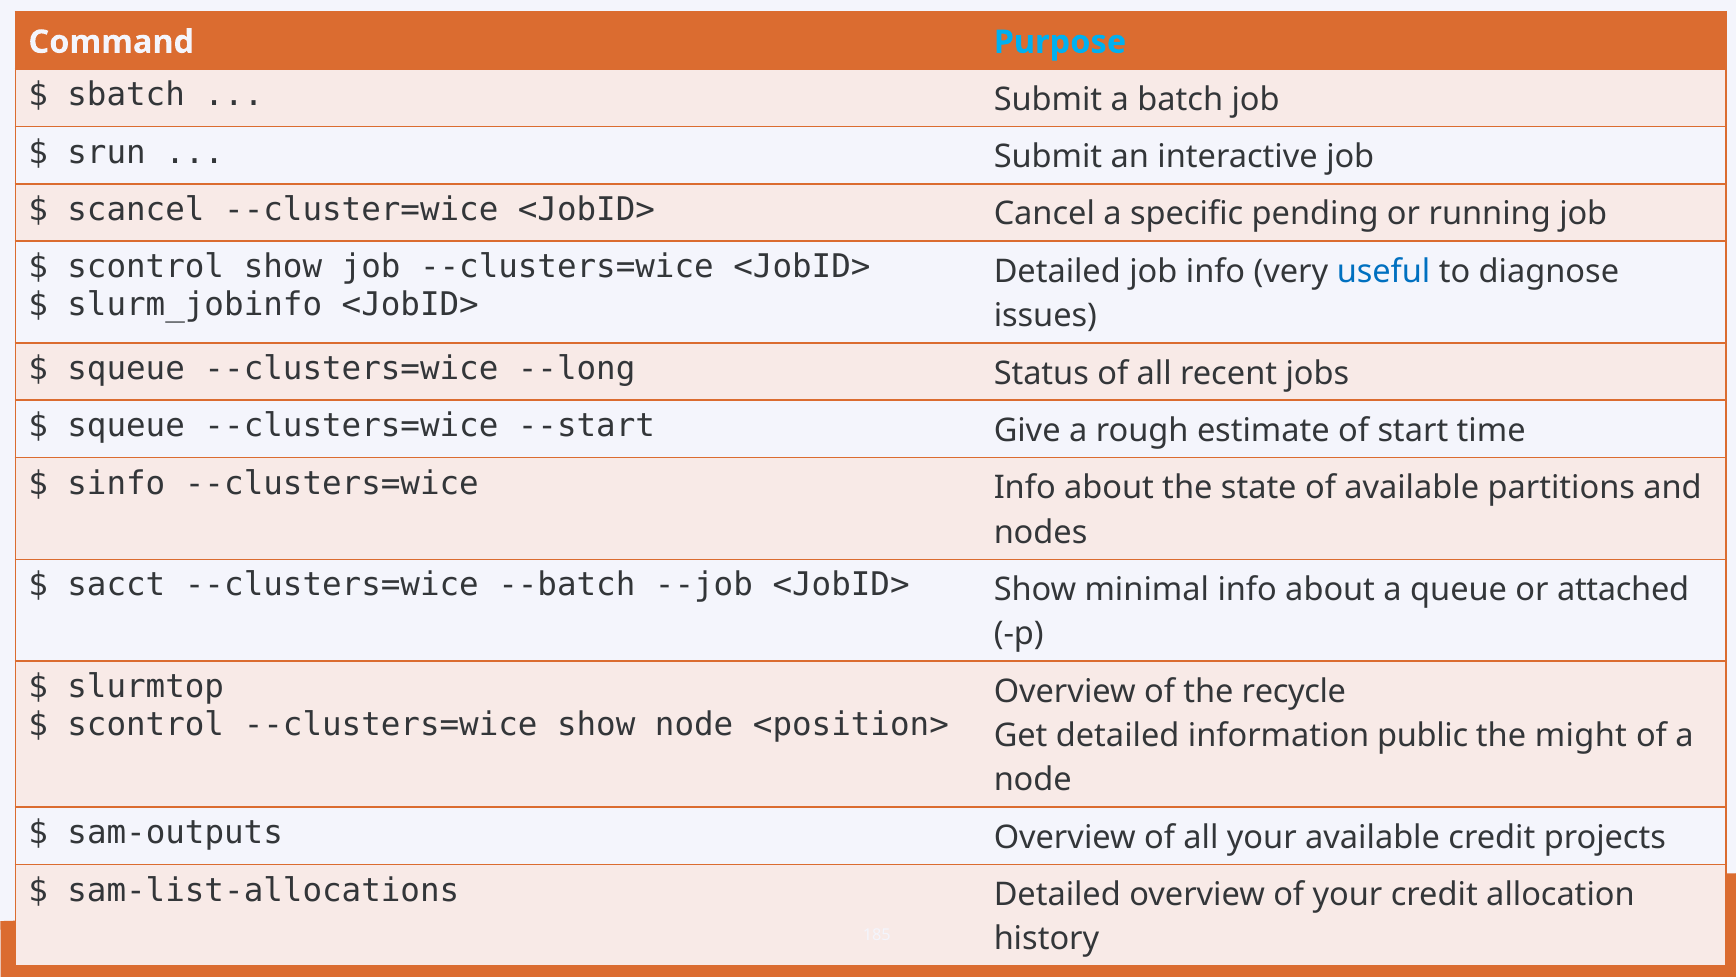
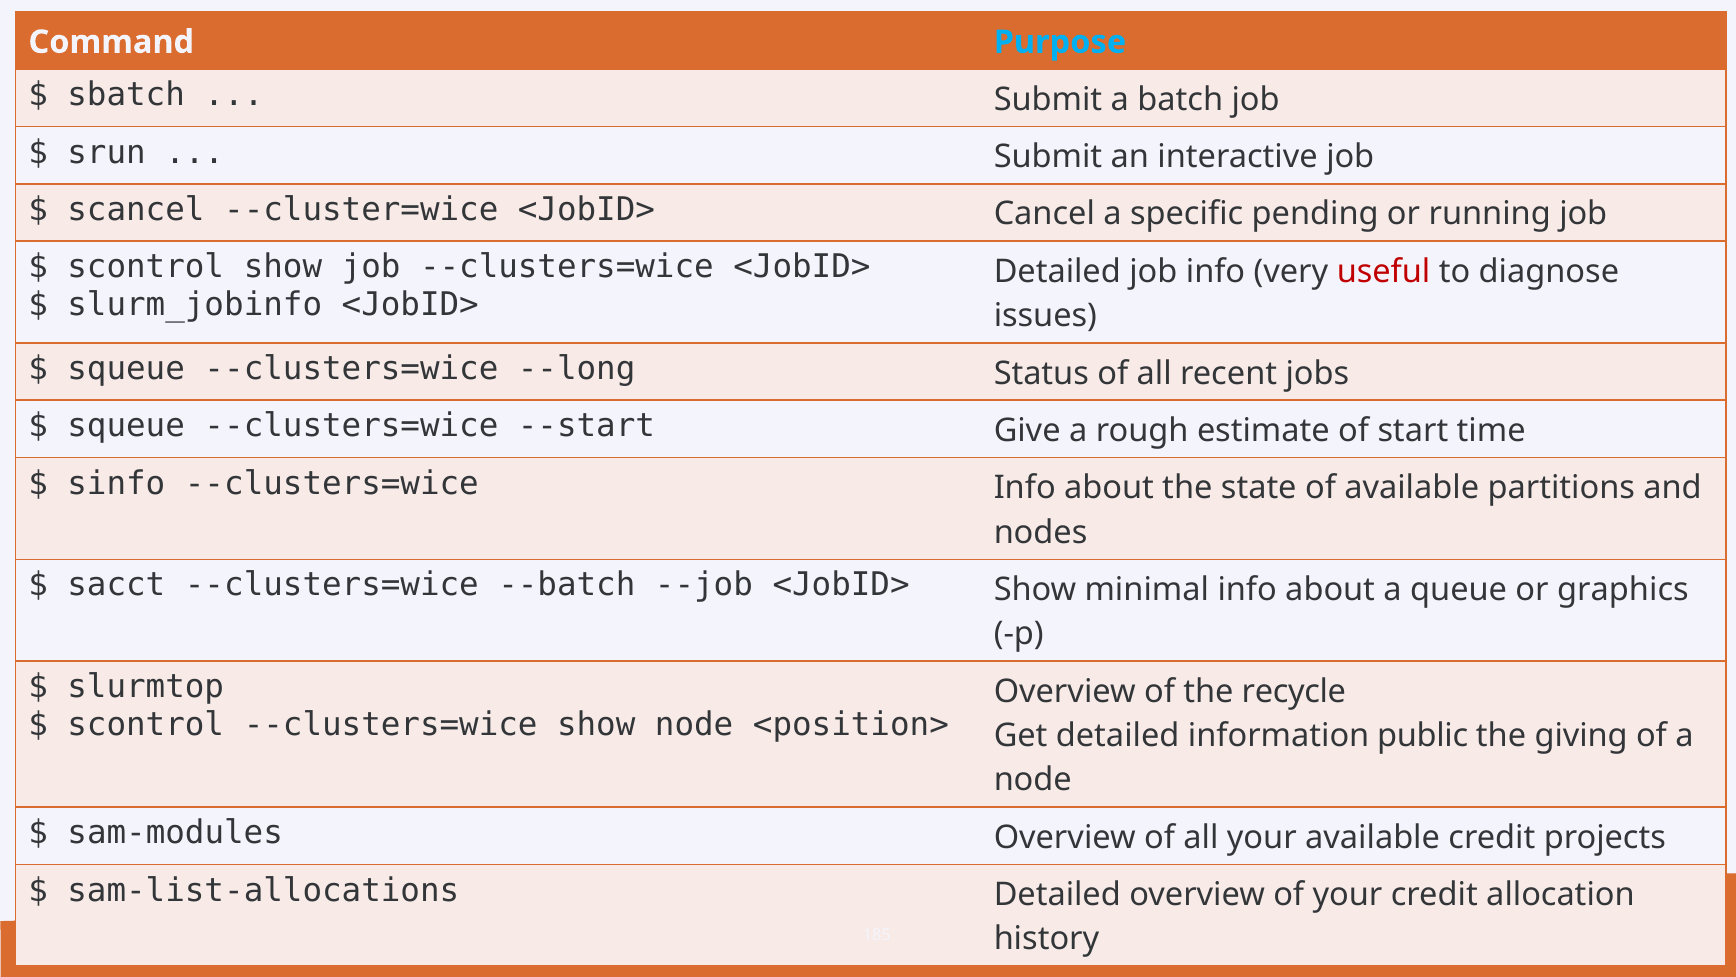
useful colour: blue -> red
attached: attached -> graphics
might: might -> giving
sam-outputs: sam-outputs -> sam-modules
